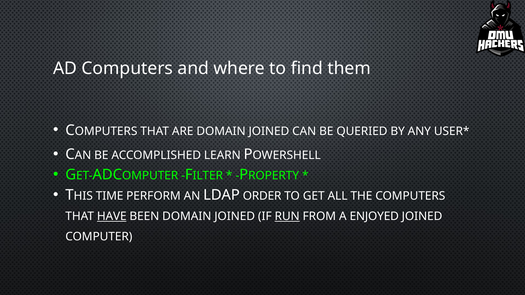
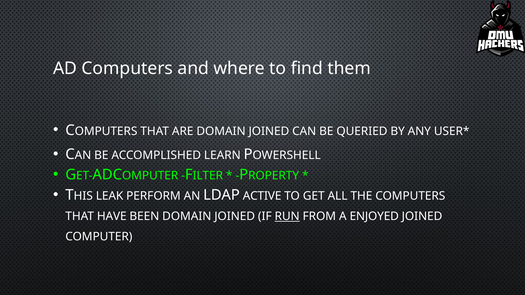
TIME: TIME -> LEAK
ORDER: ORDER -> ACTIVE
HAVE underline: present -> none
